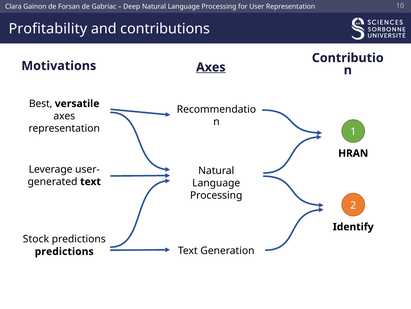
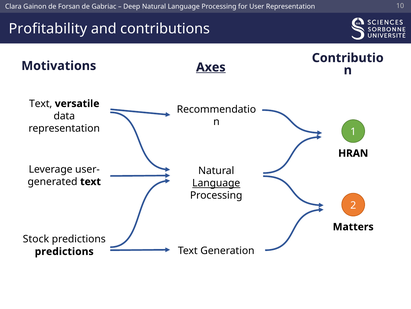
Best at (41, 103): Best -> Text
axes at (64, 116): axes -> data
Language at (216, 183) underline: none -> present
Identify: Identify -> Matters
